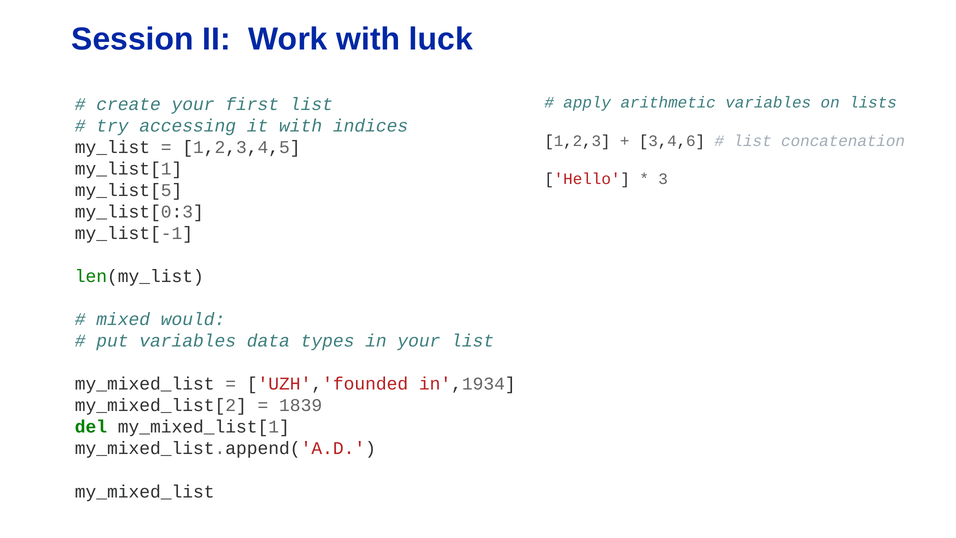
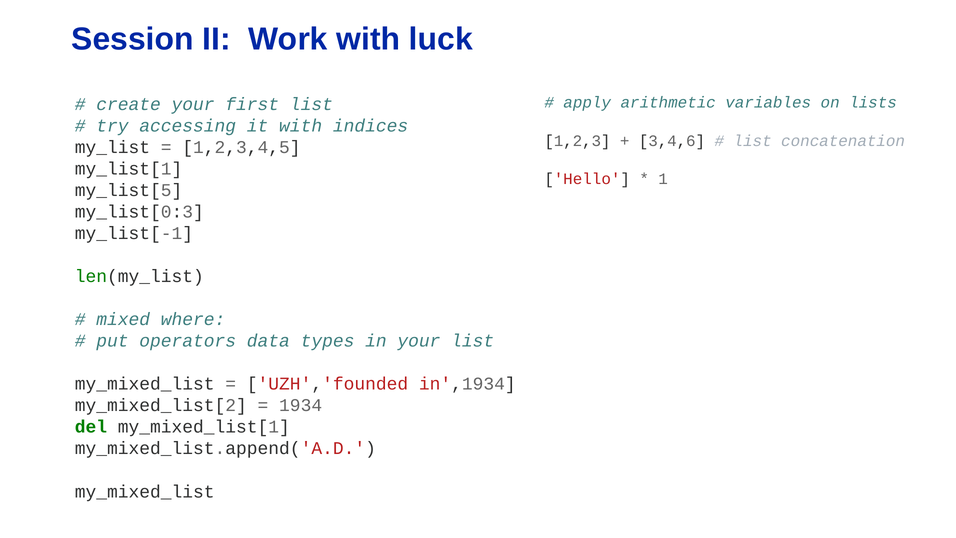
3: 3 -> 1
would: would -> where
put variables: variables -> operators
1839: 1839 -> 1934
